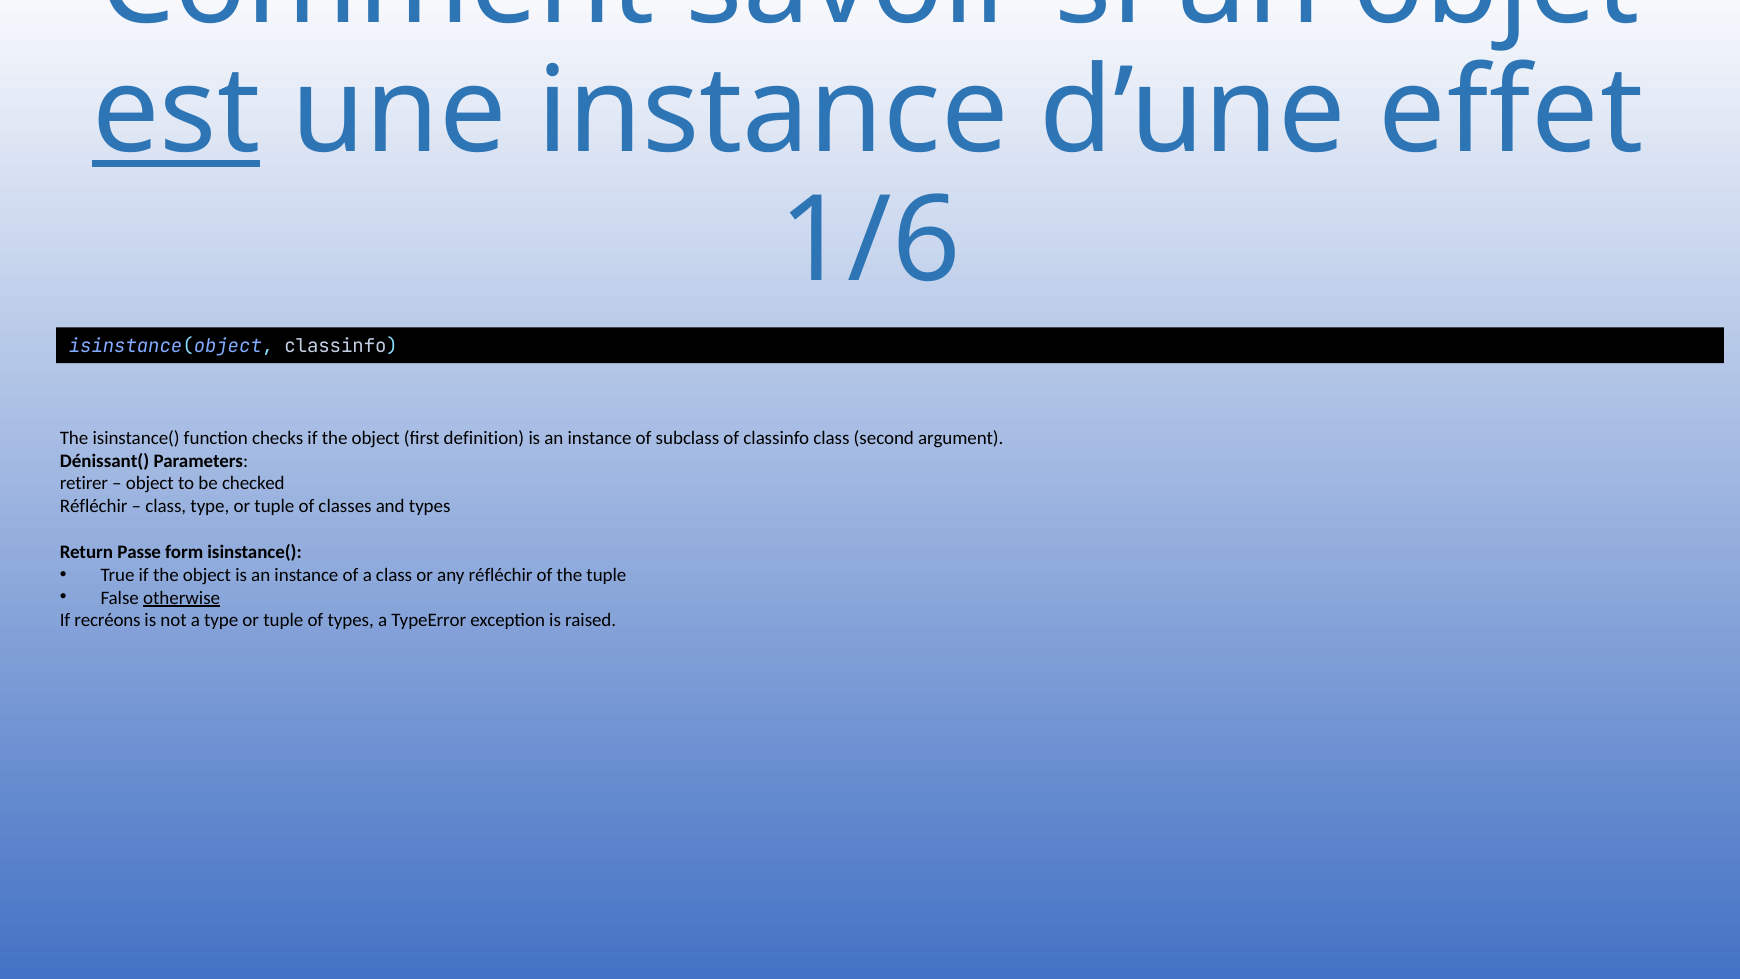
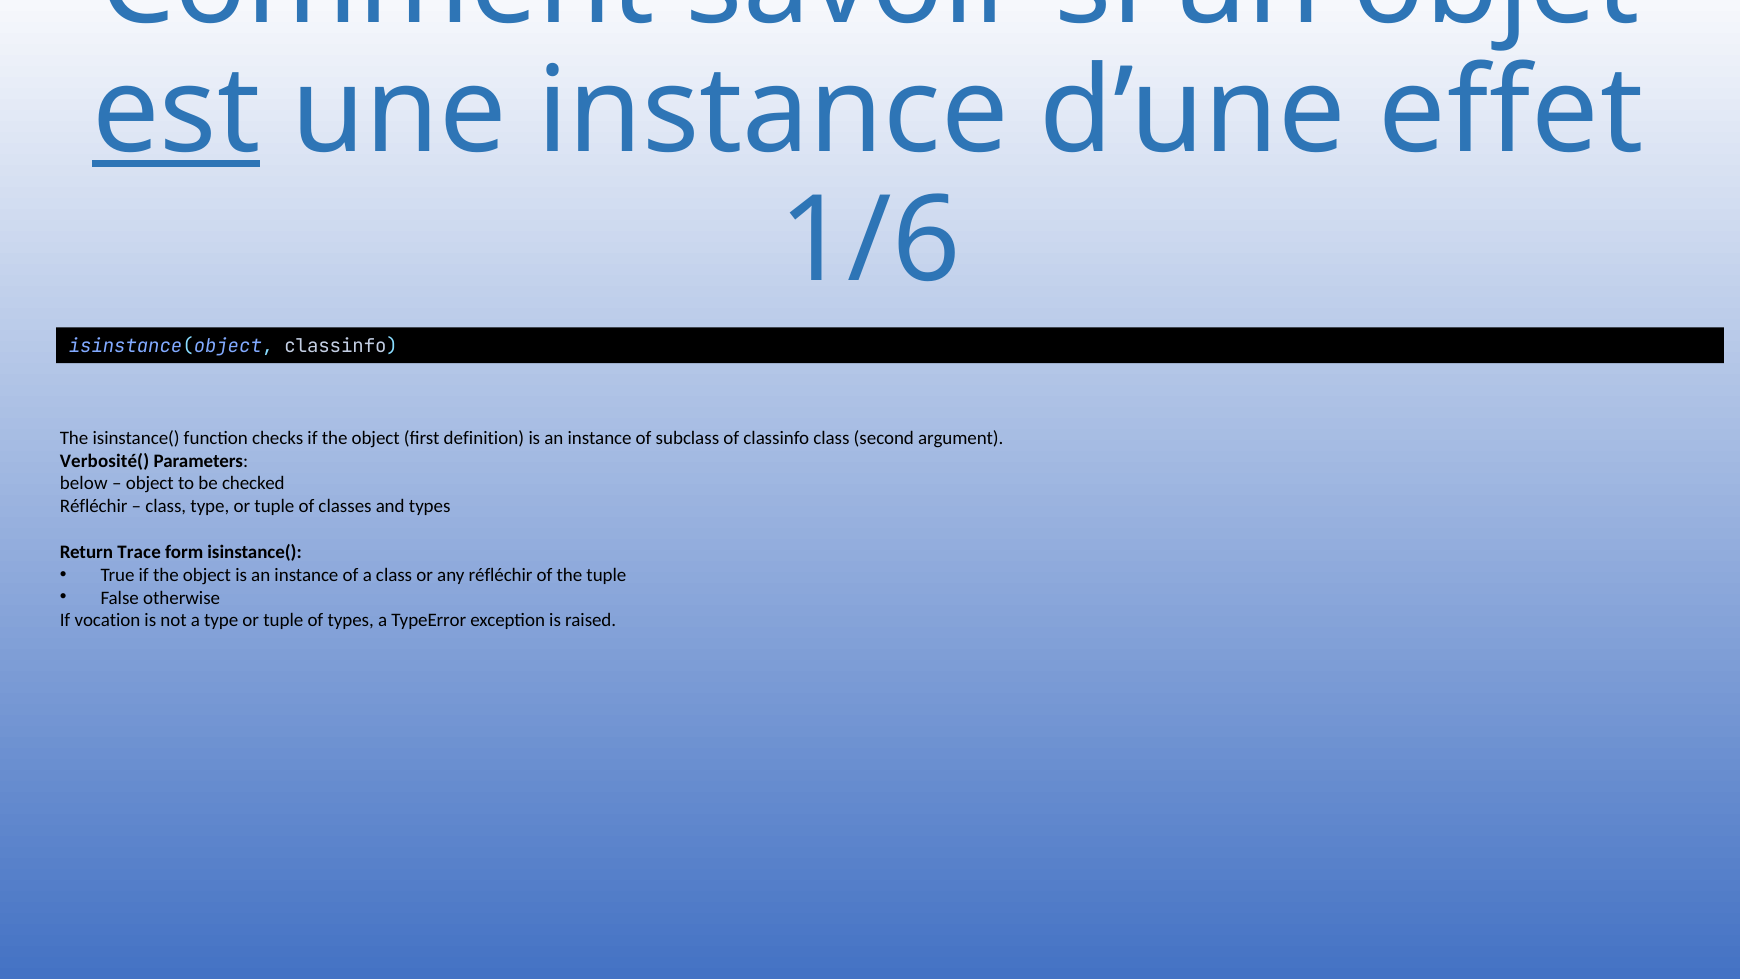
Dénissant(: Dénissant( -> Verbosité(
retirer: retirer -> below
Passe: Passe -> Trace
otherwise underline: present -> none
recréons: recréons -> vocation
